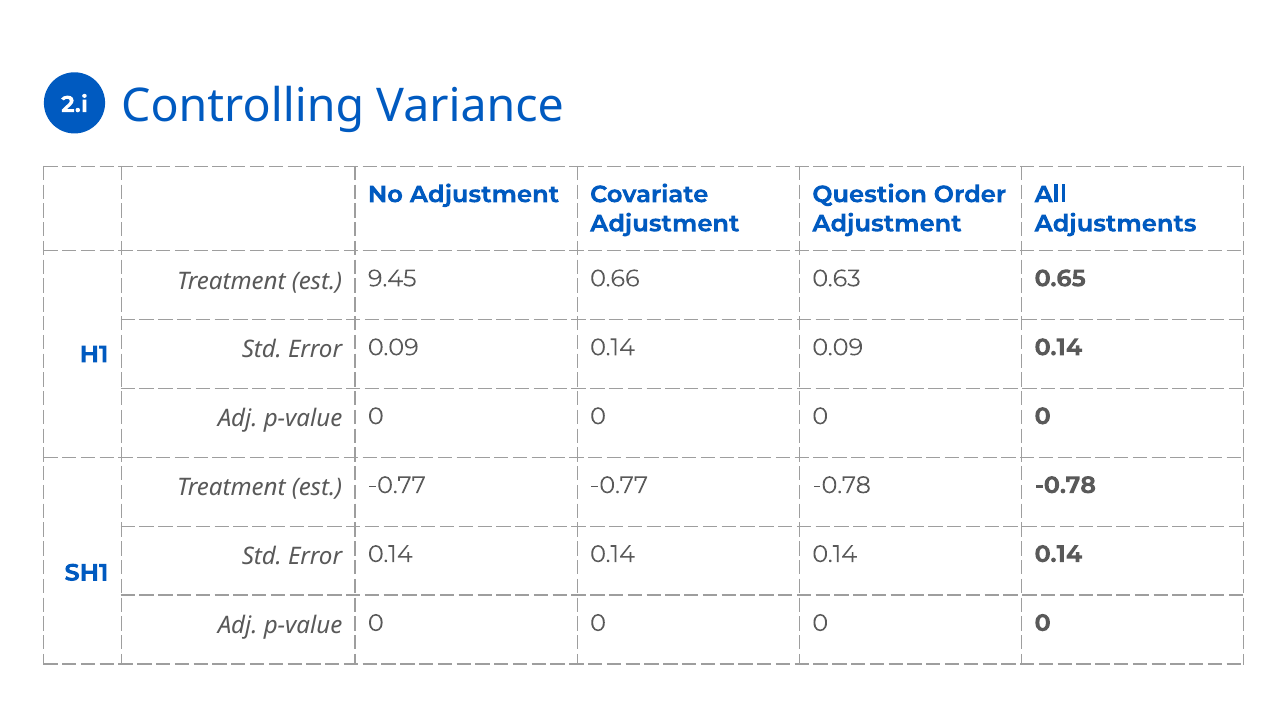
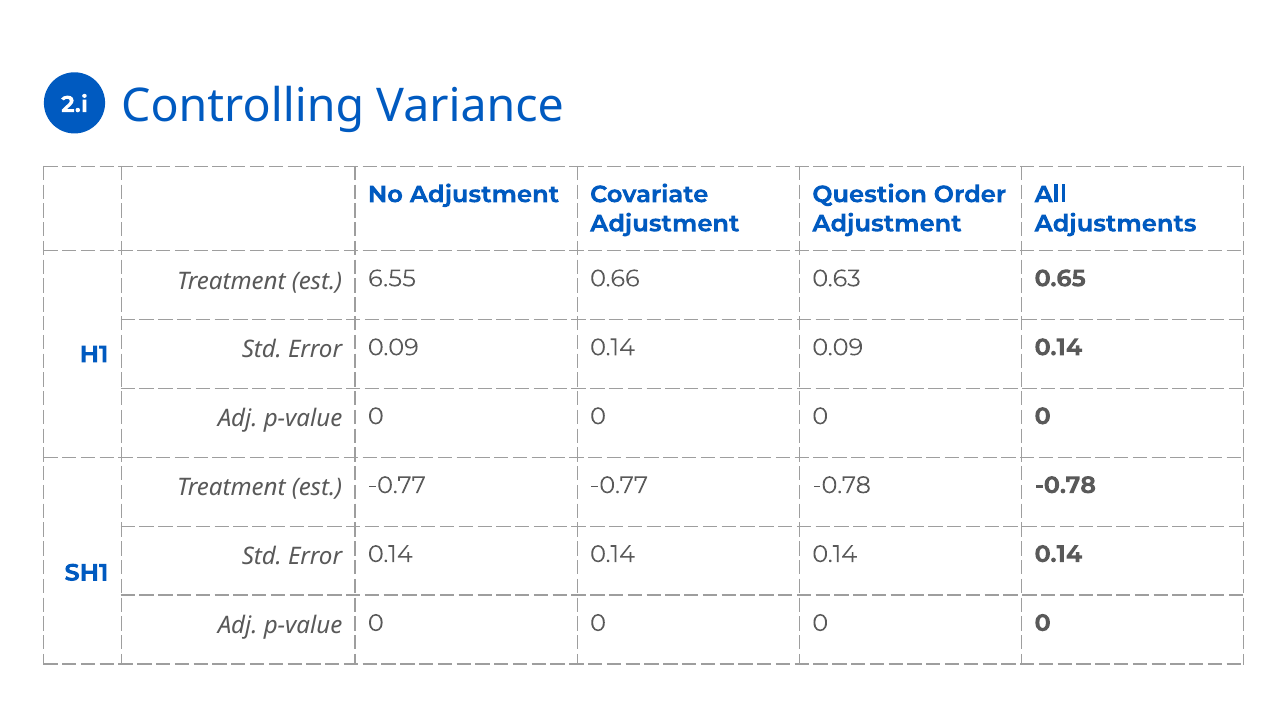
9.45: 9.45 -> 6.55
